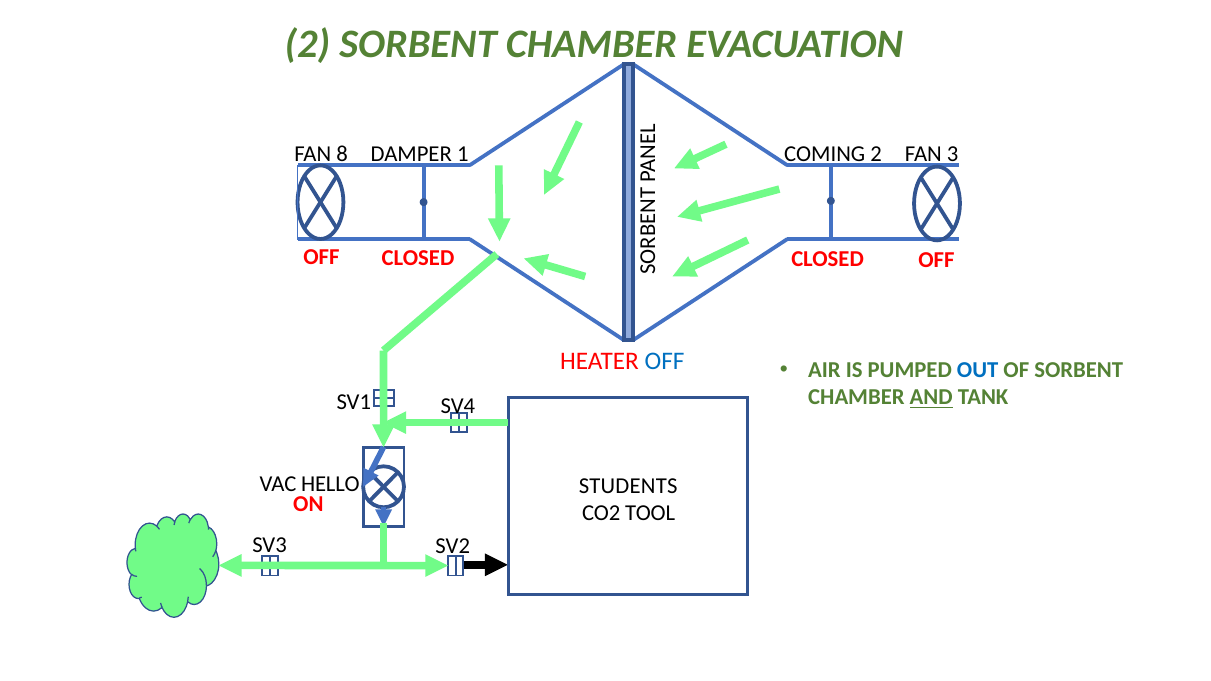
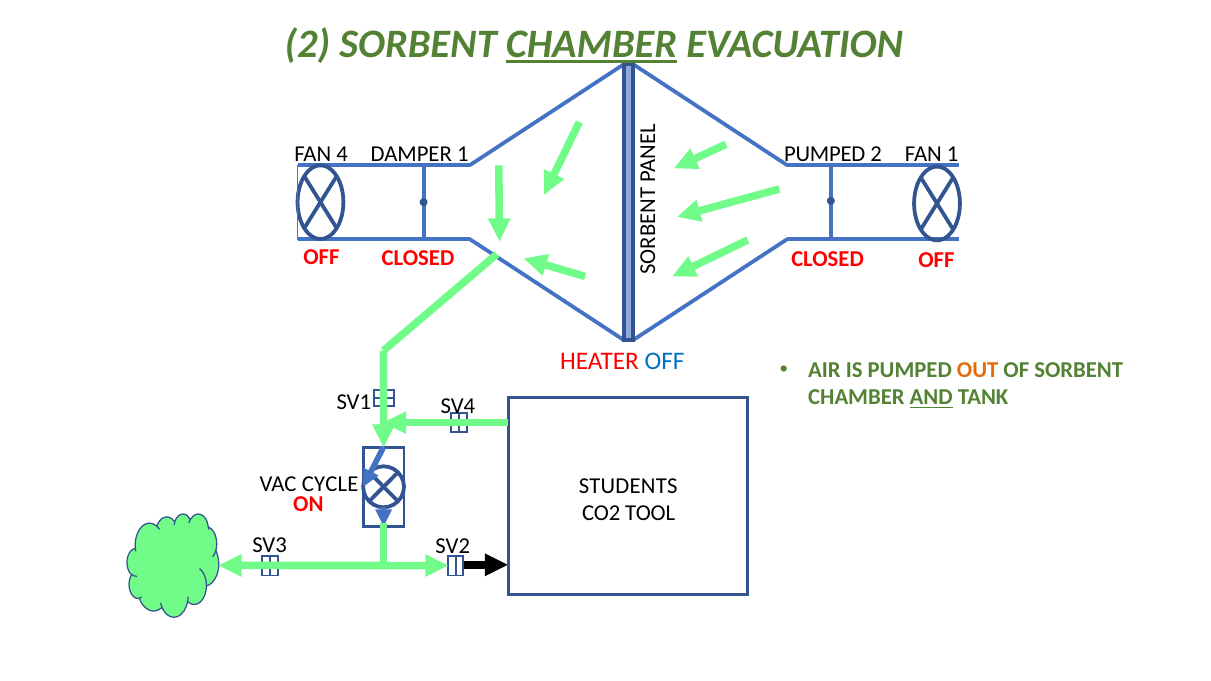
CHAMBER at (591, 44) underline: none -> present
8: 8 -> 4
1 COMING: COMING -> PUMPED
FAN 3: 3 -> 1
OUT colour: blue -> orange
HELLO: HELLO -> CYCLE
